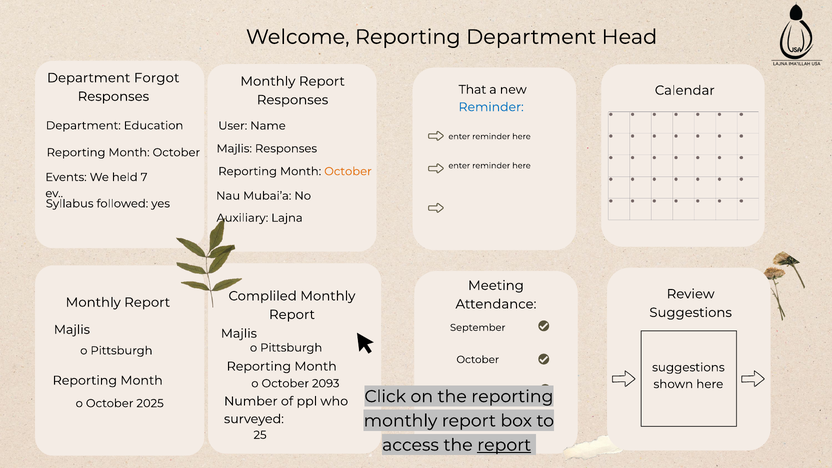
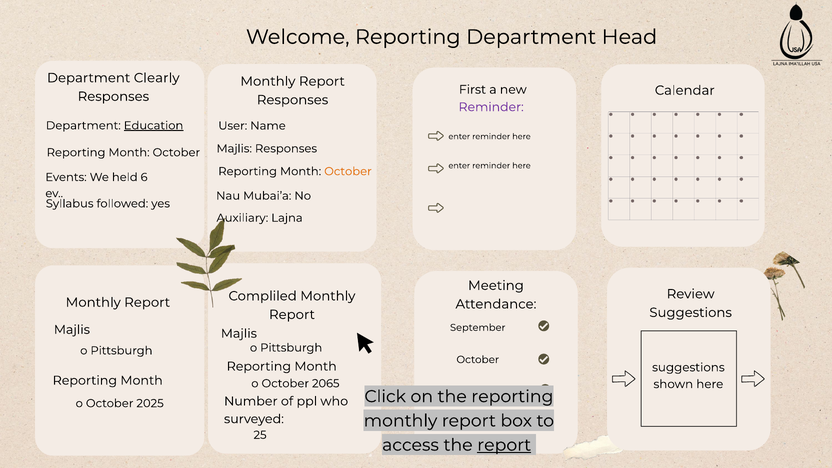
Forgot: Forgot -> Clearly
That: That -> First
Reminder at (491, 107) colour: blue -> purple
Education underline: none -> present
7: 7 -> 6
2093: 2093 -> 2065
